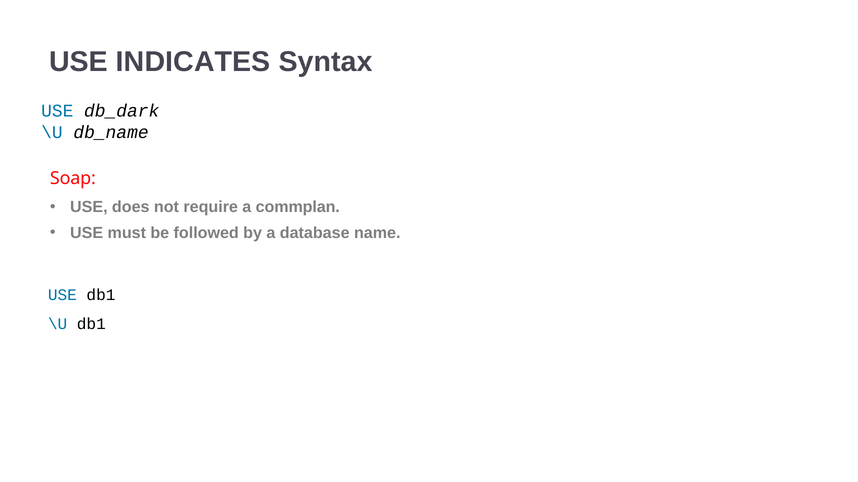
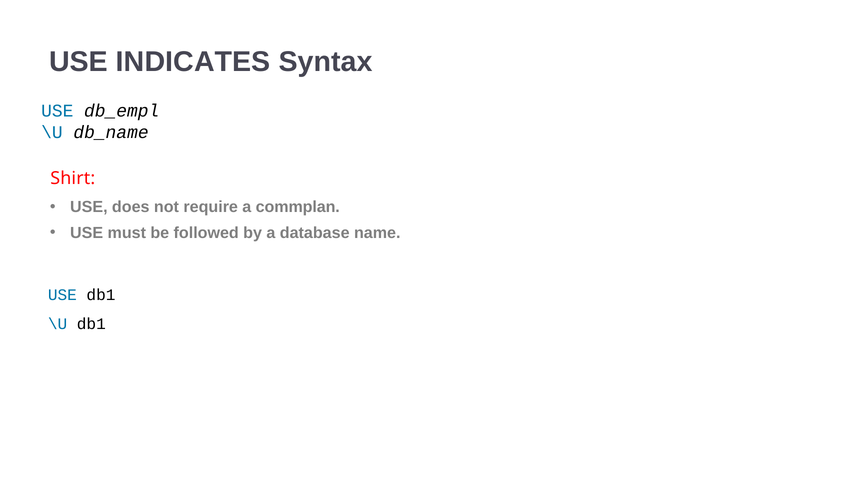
db_dark: db_dark -> db_empl
Soap: Soap -> Shirt
